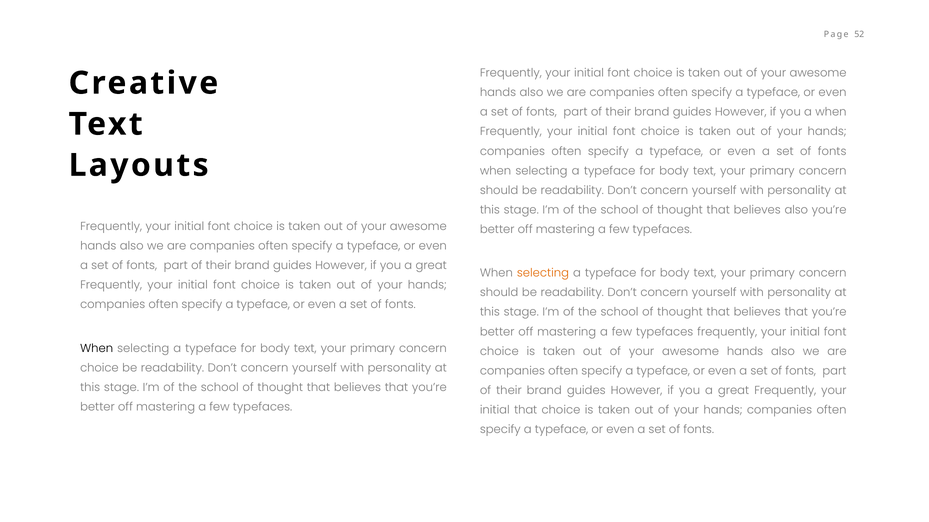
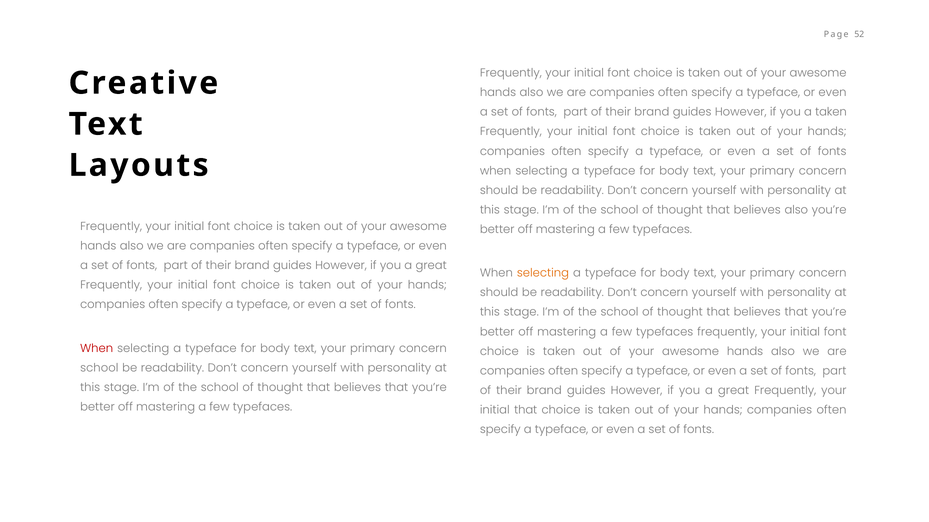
a when: when -> taken
When at (97, 349) colour: black -> red
choice at (99, 368): choice -> school
